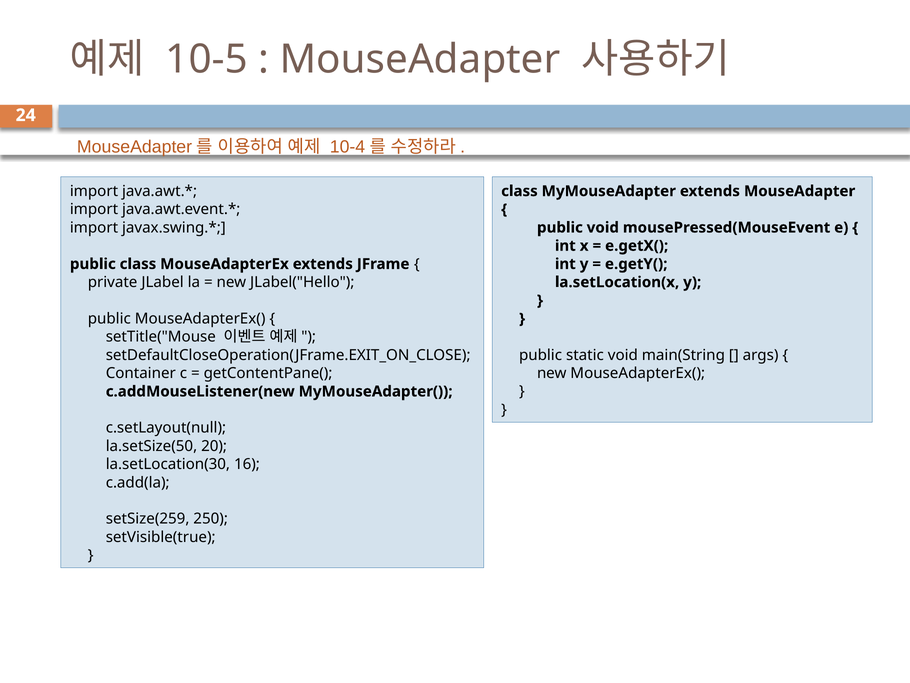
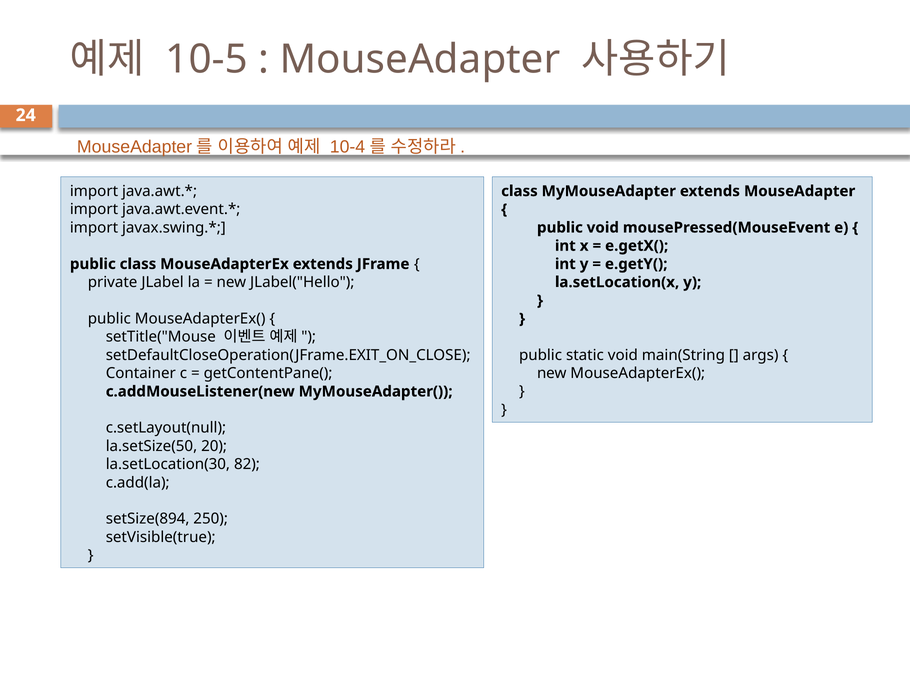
16: 16 -> 82
setSize(259: setSize(259 -> setSize(894
